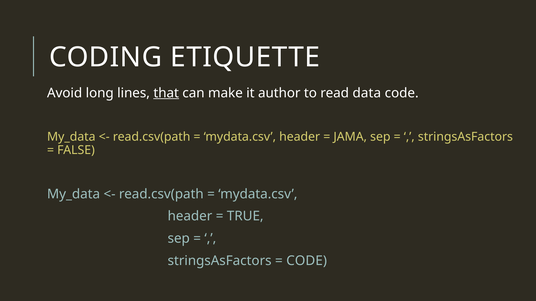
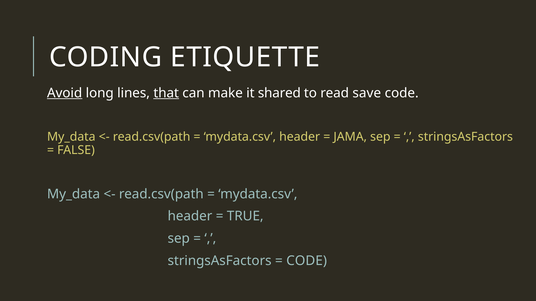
Avoid underline: none -> present
author: author -> shared
data: data -> save
